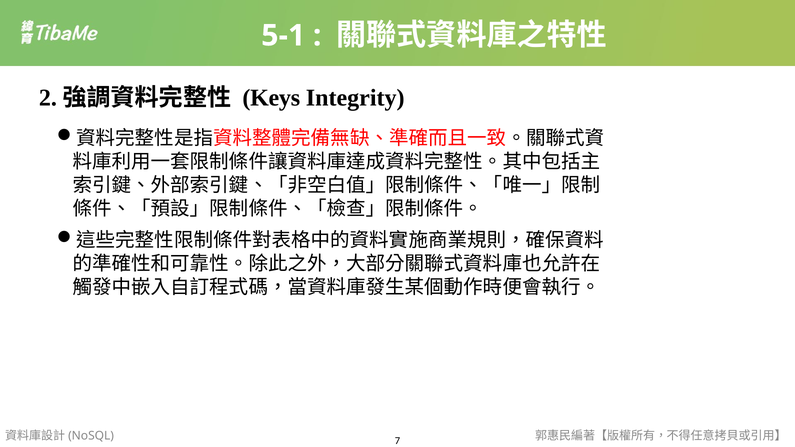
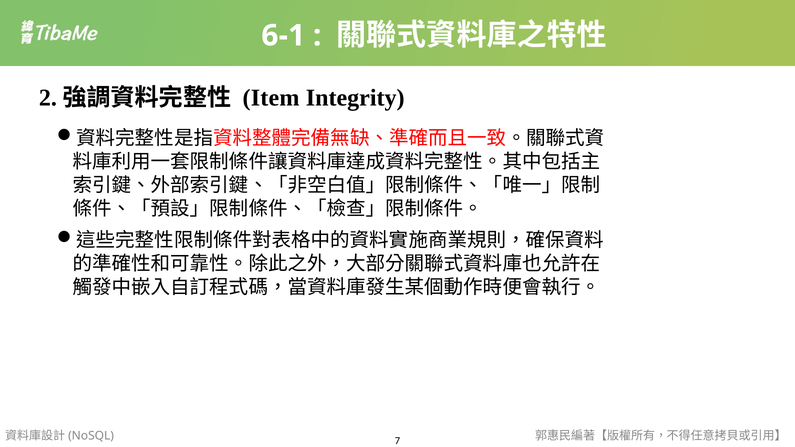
5-1: 5-1 -> 6-1
Keys: Keys -> Item
